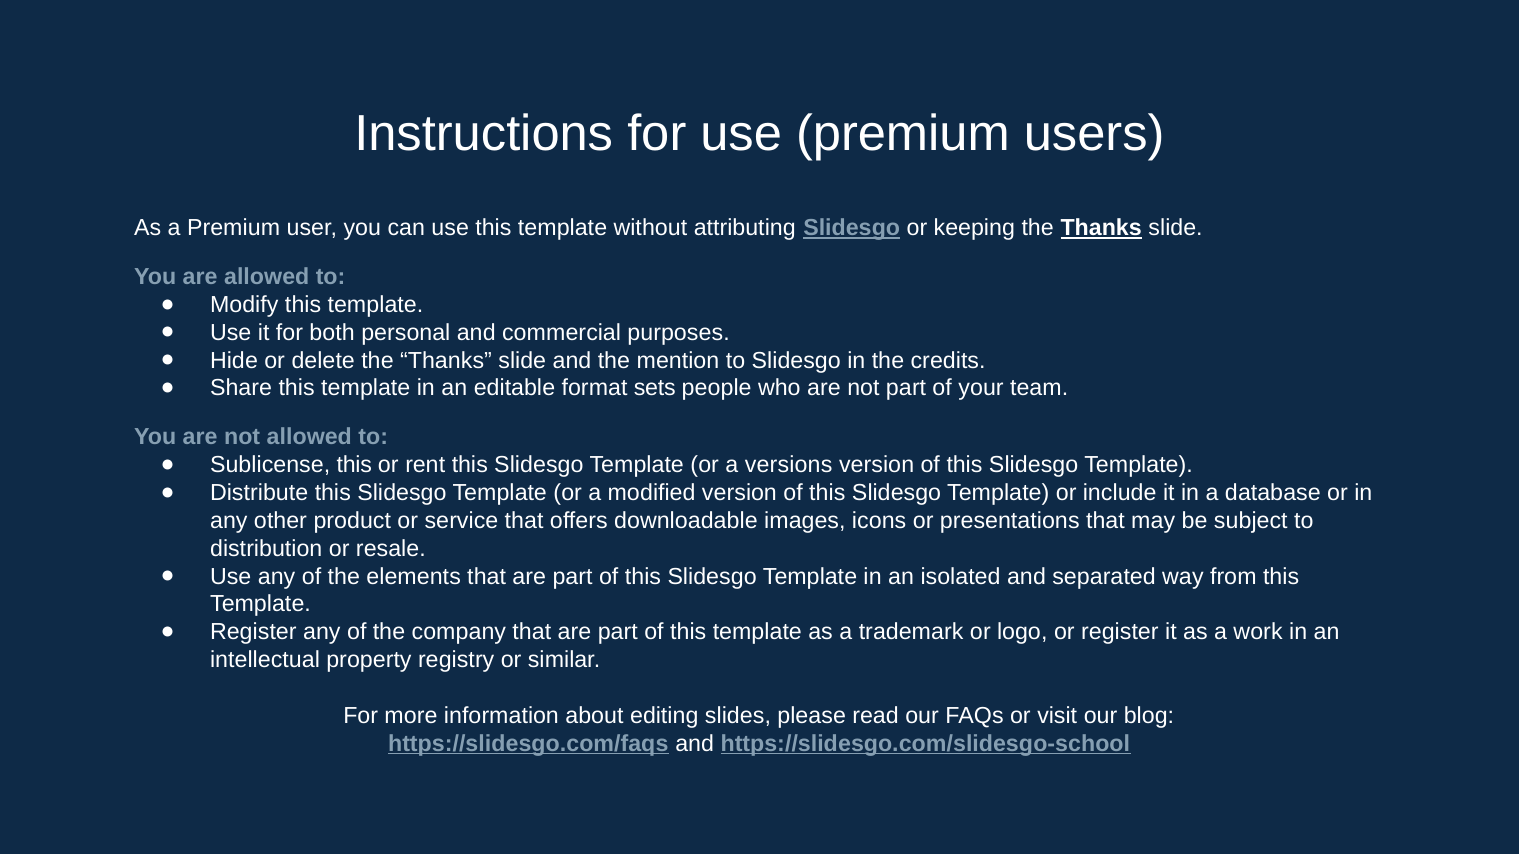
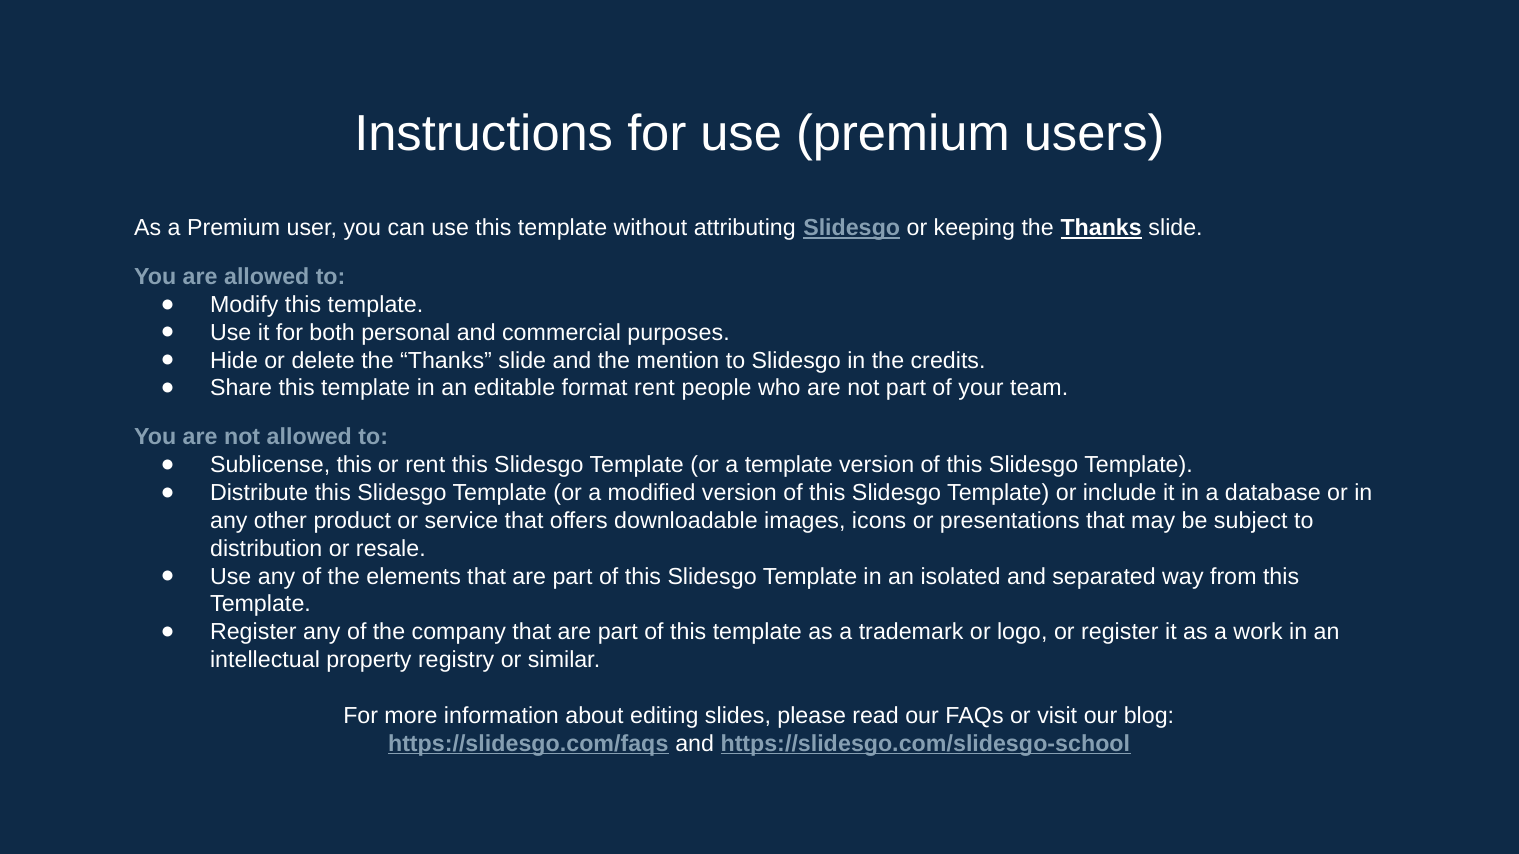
format sets: sets -> rent
a versions: versions -> template
